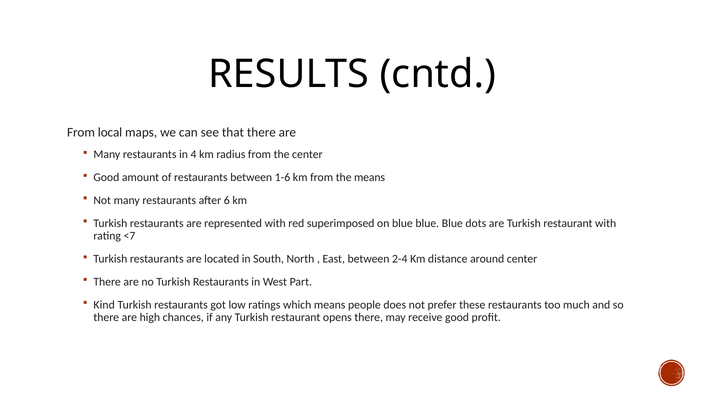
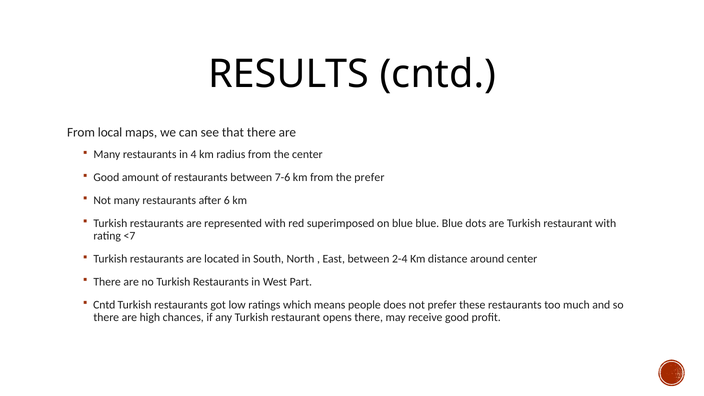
1-6: 1-6 -> 7-6
the means: means -> prefer
Kind at (104, 305): Kind -> Cntd
